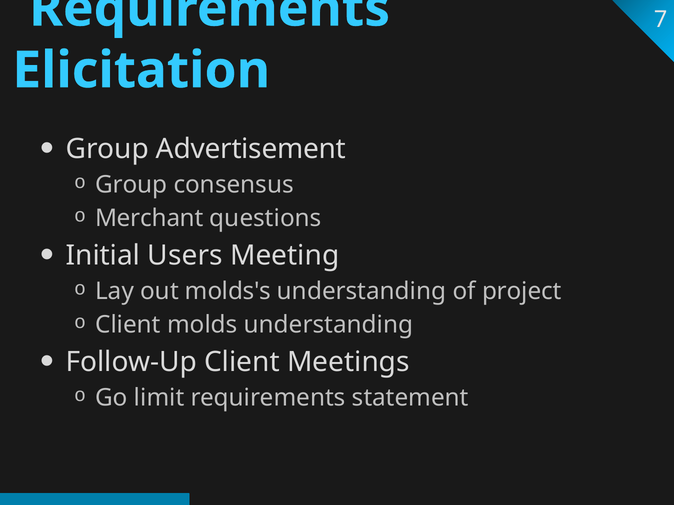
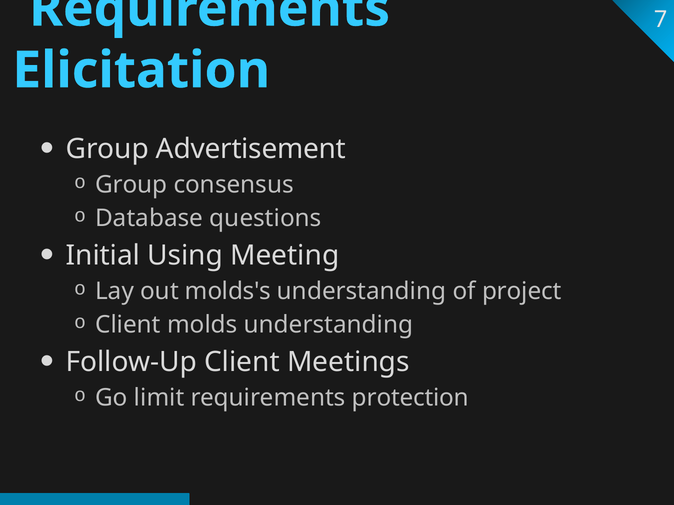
Merchant: Merchant -> Database
Users: Users -> Using
statement: statement -> protection
